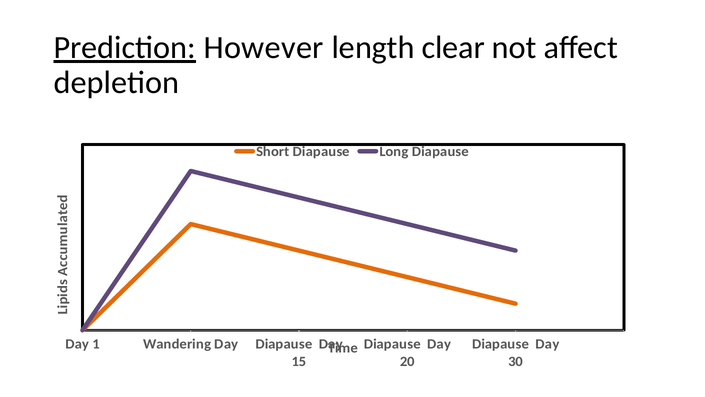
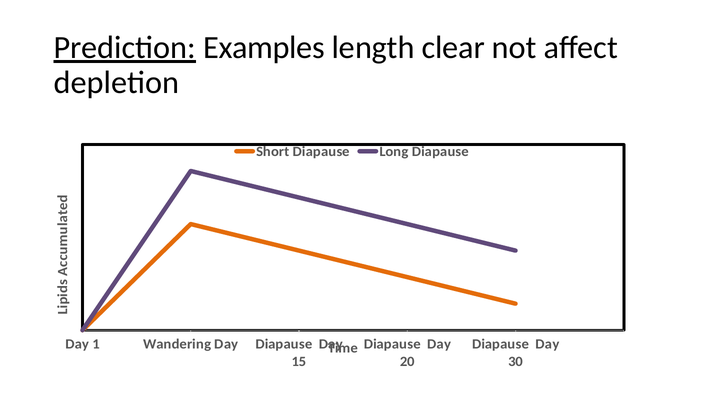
However: However -> Examples
